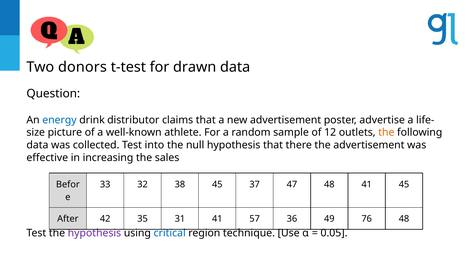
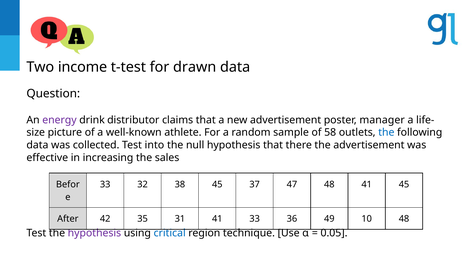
donors: donors -> income
energy colour: blue -> purple
advertise: advertise -> manager
12: 12 -> 58
the at (386, 133) colour: orange -> blue
41 57: 57 -> 33
76: 76 -> 10
